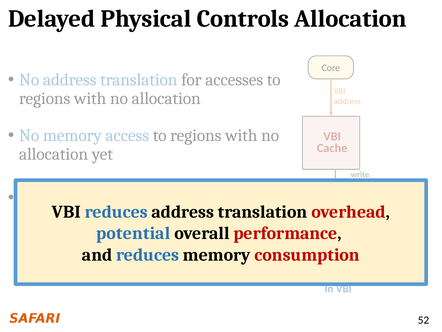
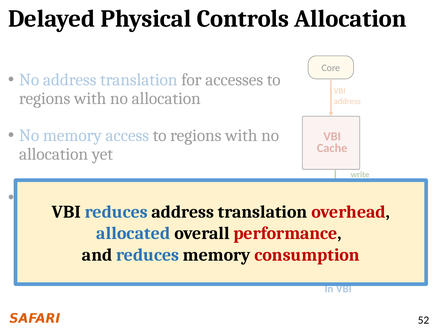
potential: potential -> allocated
